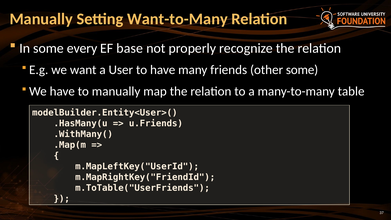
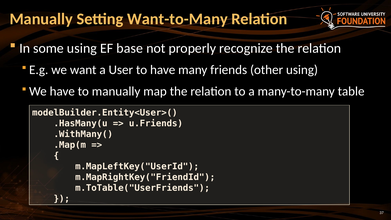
some every: every -> using
other some: some -> using
